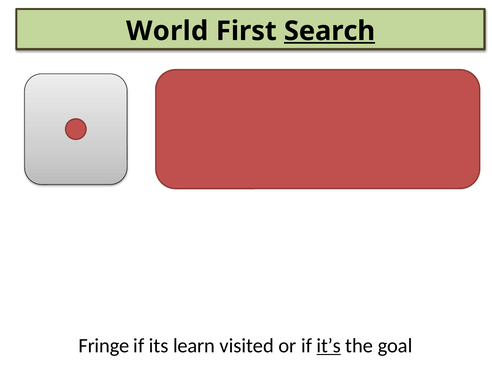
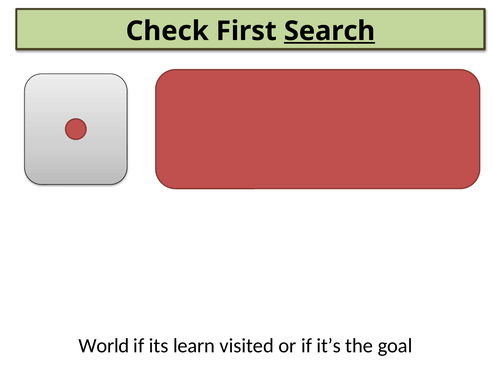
World: World -> Check
Fringe: Fringe -> World
it’s underline: present -> none
